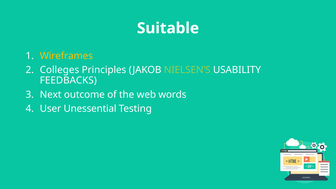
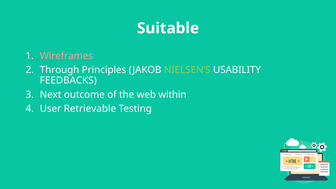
Wireframes colour: yellow -> pink
Colleges: Colleges -> Through
words: words -> within
Unessential: Unessential -> Retrievable
